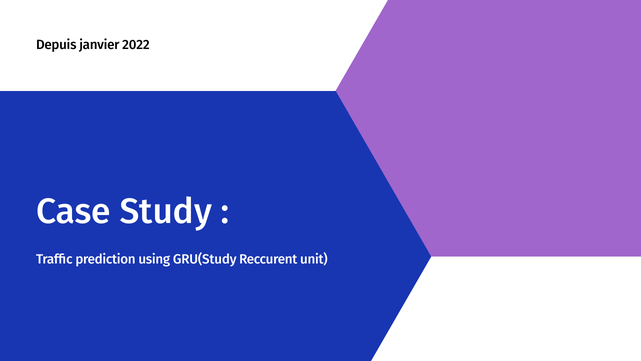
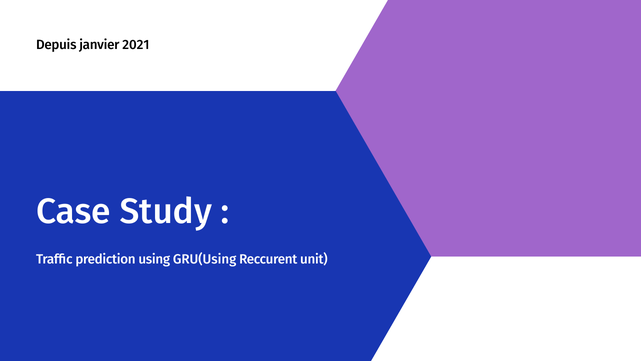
2022: 2022 -> 2021
GRU(Study: GRU(Study -> GRU(Using
